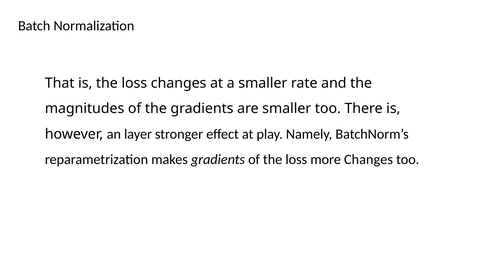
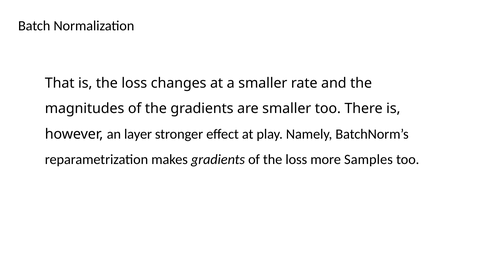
more Changes: Changes -> Samples
